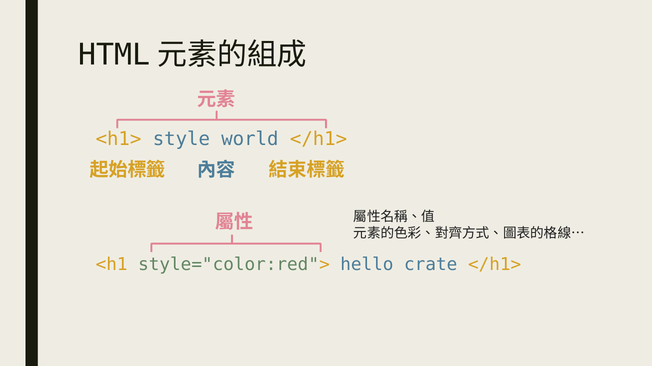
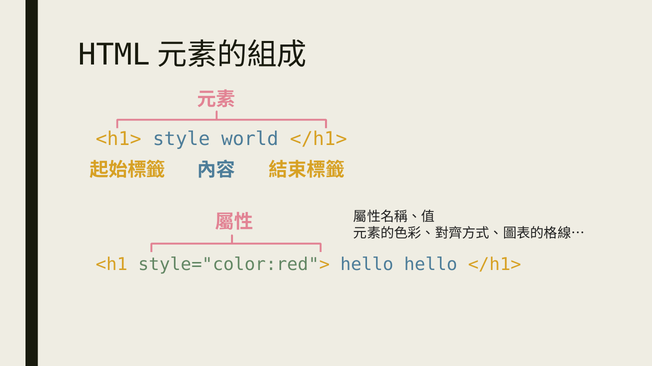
hello crate: crate -> hello
